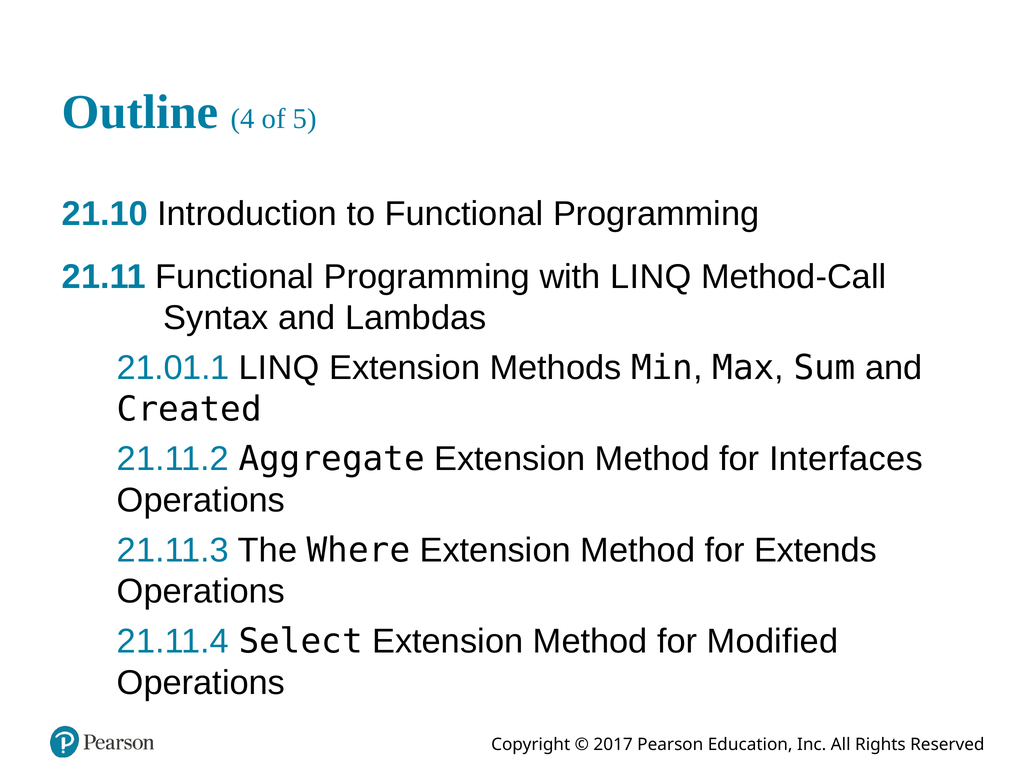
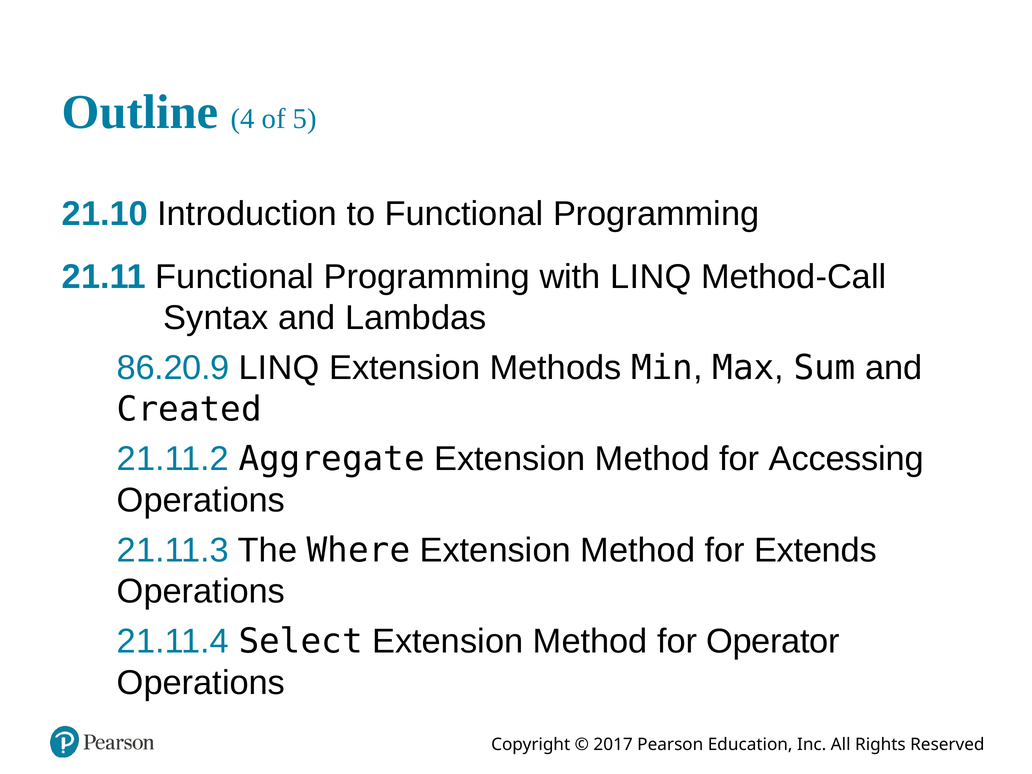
21.01.1: 21.01.1 -> 86.20.9
Interfaces: Interfaces -> Accessing
Modified: Modified -> Operator
